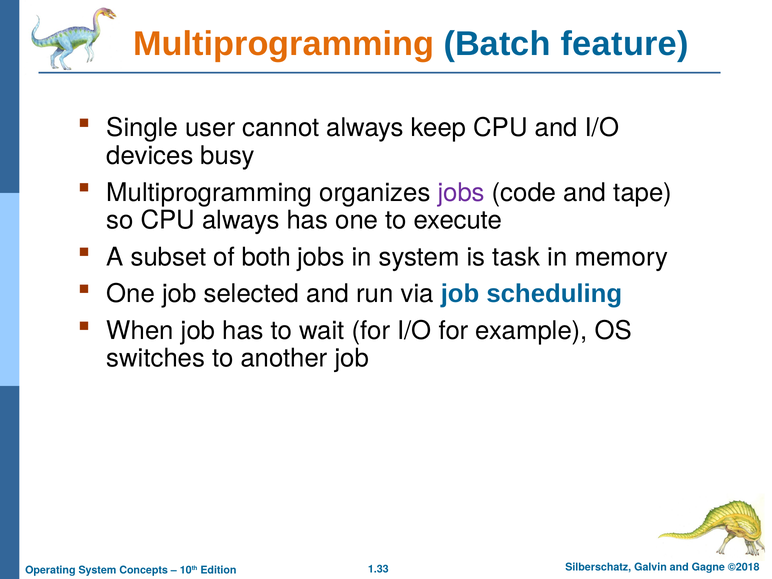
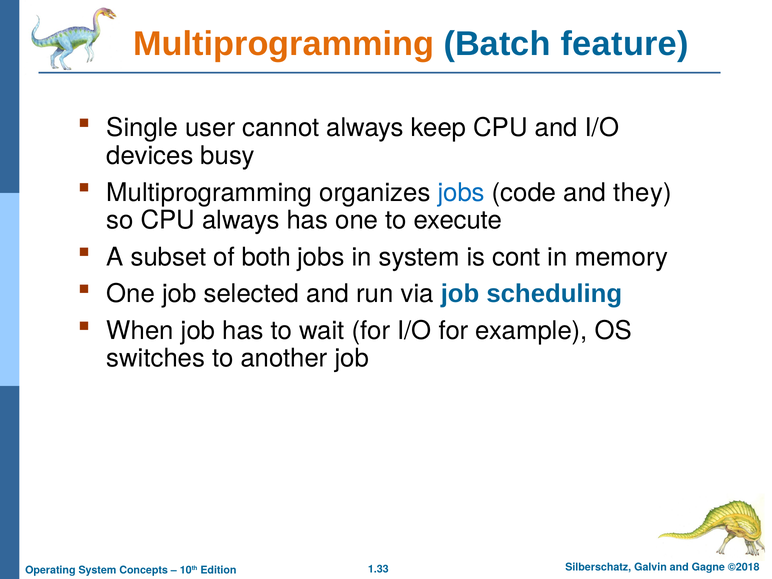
jobs at (461, 193) colour: purple -> blue
tape: tape -> they
task: task -> cont
